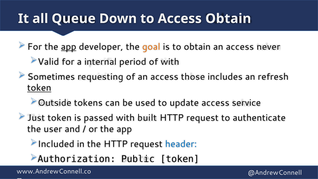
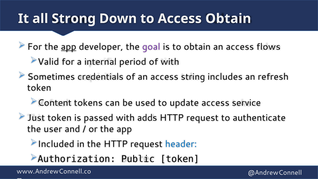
Queue: Queue -> Strong
goal colour: orange -> purple
never: never -> flows
requesting: requesting -> credentials
those: those -> string
token at (39, 88) underline: present -> none
Outside: Outside -> Content
built: built -> adds
